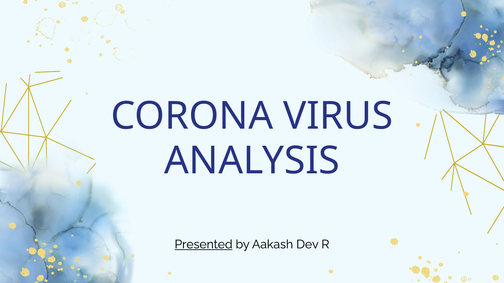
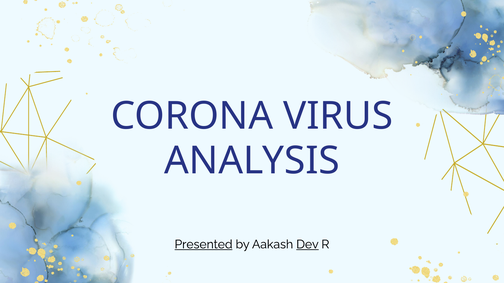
Dev underline: none -> present
